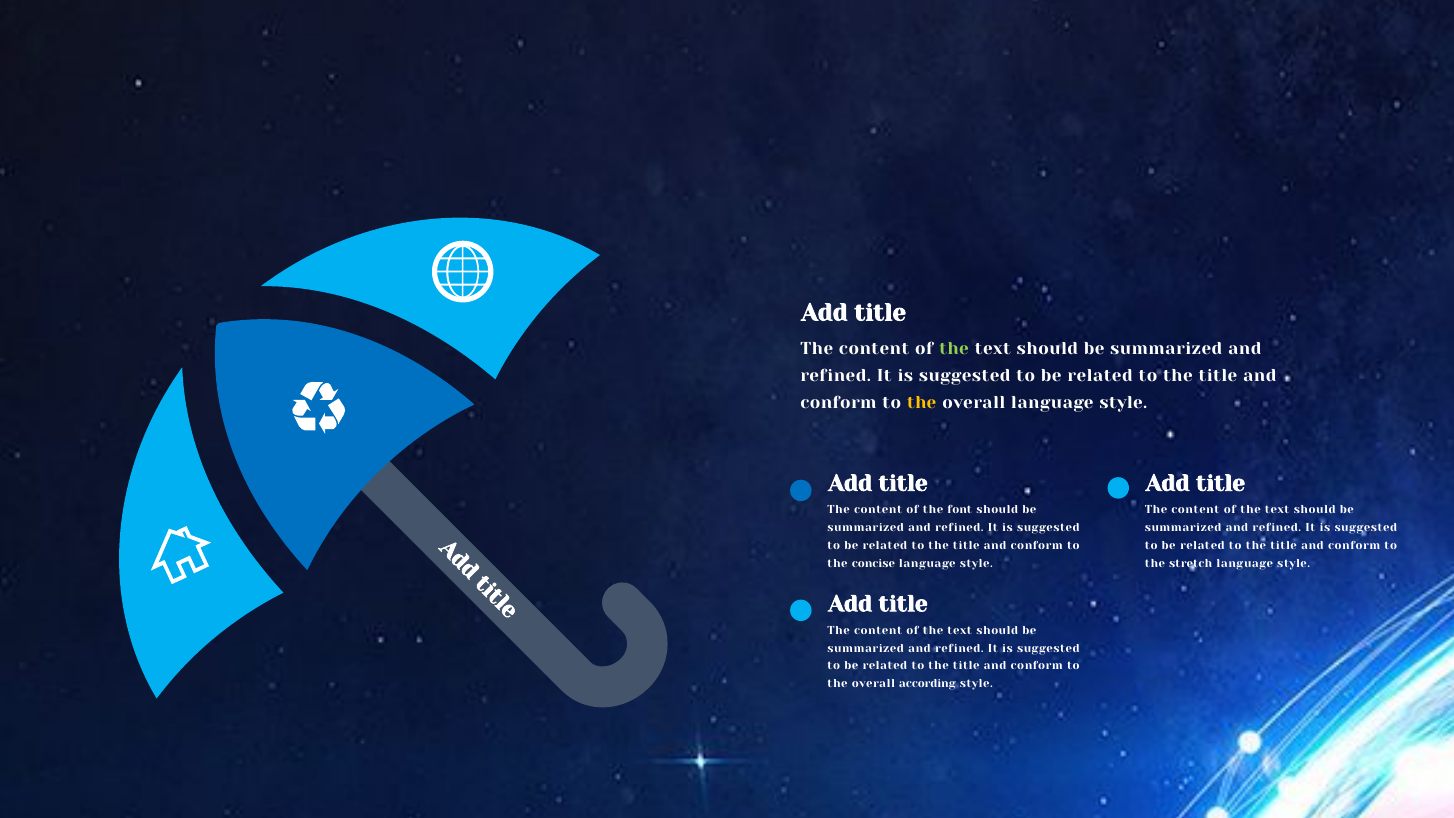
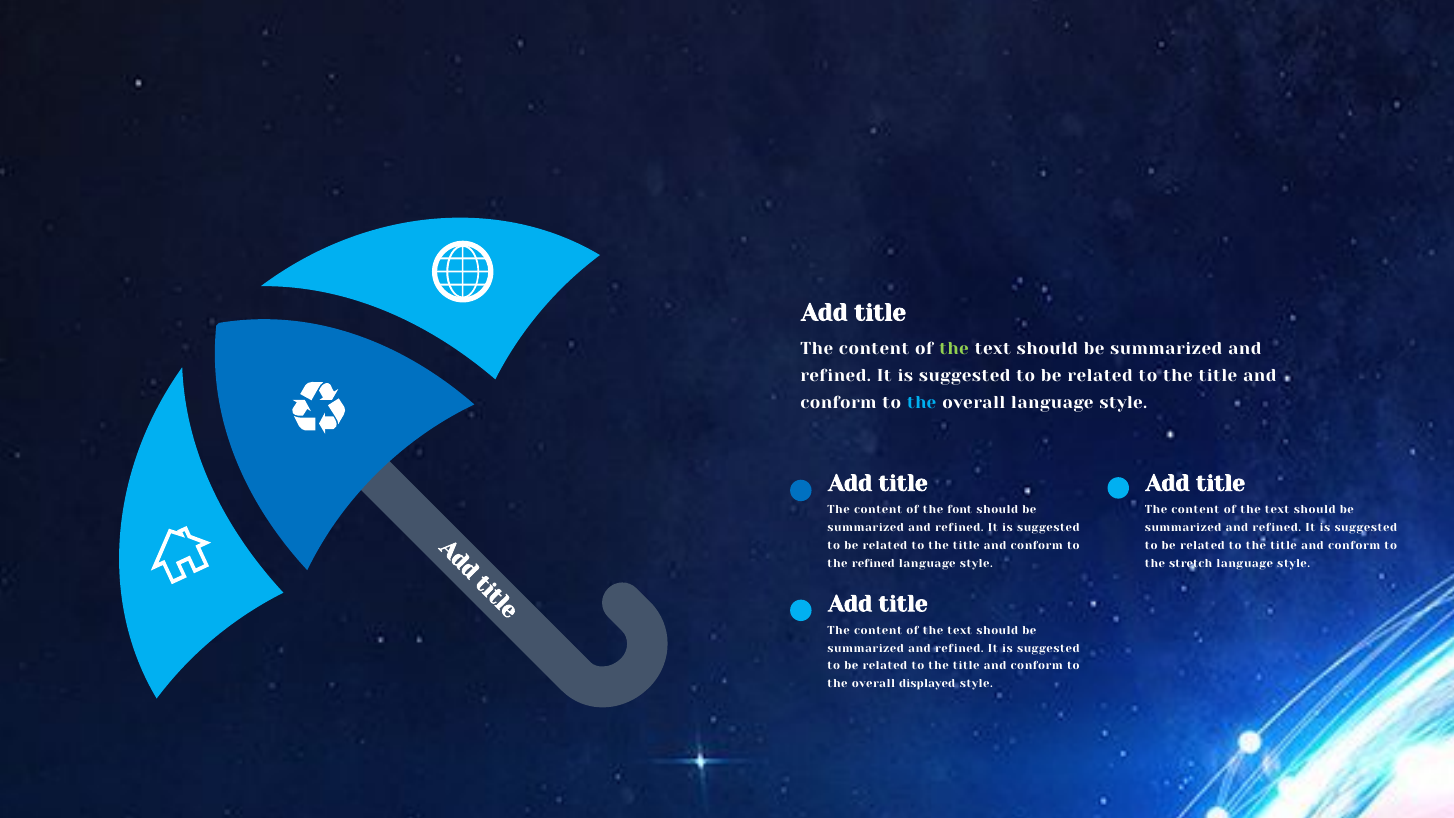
the at (922, 403) colour: yellow -> light blue
the concise: concise -> refined
according: according -> displayed
